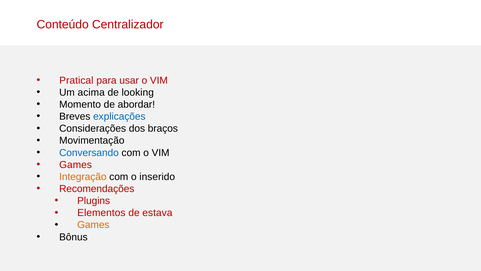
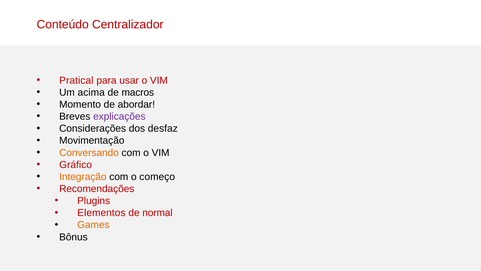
looking: looking -> macros
explicações colour: blue -> purple
braços: braços -> desfaz
Conversando colour: blue -> orange
Games at (76, 164): Games -> Gráfico
inserido: inserido -> começo
estava: estava -> normal
